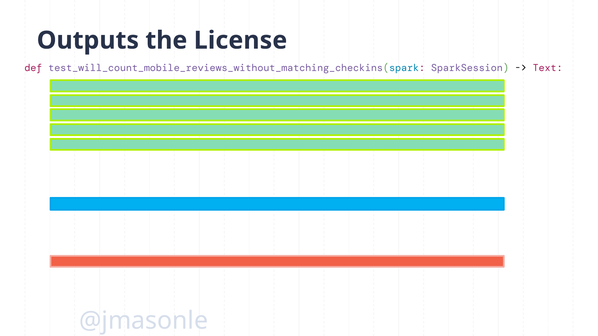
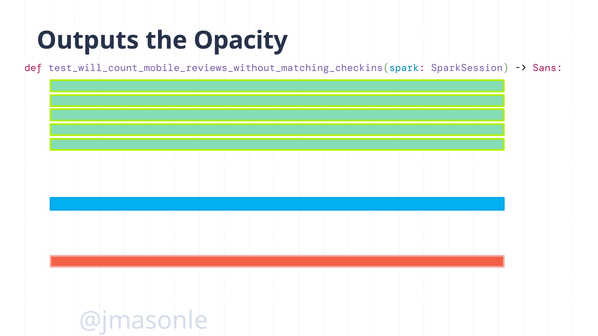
License: License -> Opacity
Text: Text -> Sans
